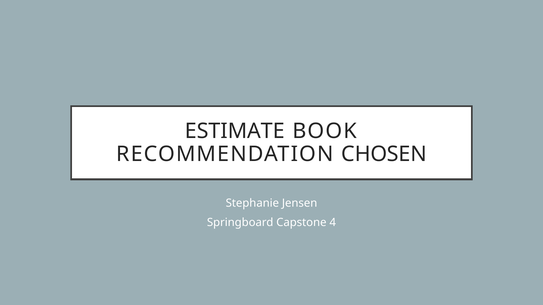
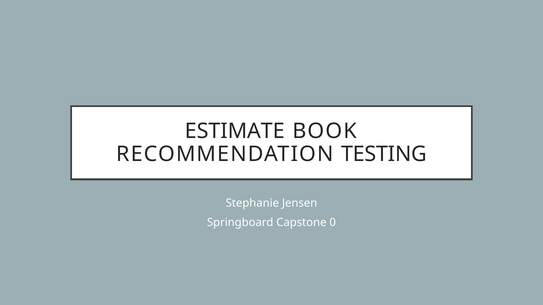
CHOSEN: CHOSEN -> TESTING
4: 4 -> 0
